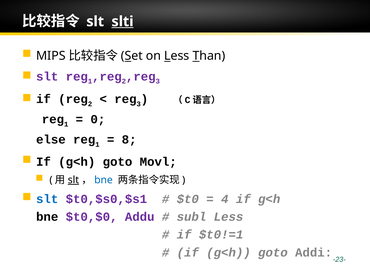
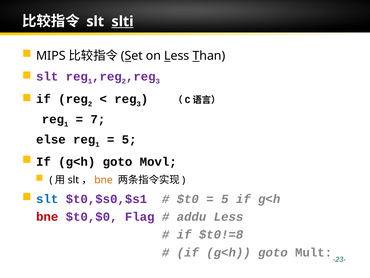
0: 0 -> 7
8 at (129, 139): 8 -> 5
slt at (73, 180) underline: present -> none
bne at (103, 180) colour: blue -> orange
4 at (225, 199): 4 -> 5
bne at (47, 216) colour: black -> red
Addu: Addu -> Flag
subl: subl -> addu
$t0!=1: $t0!=1 -> $t0!=8
Addi: Addi -> Mult
